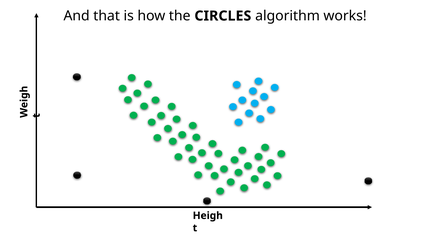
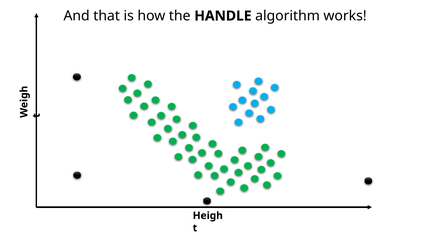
CIRCLES: CIRCLES -> HANDLE
